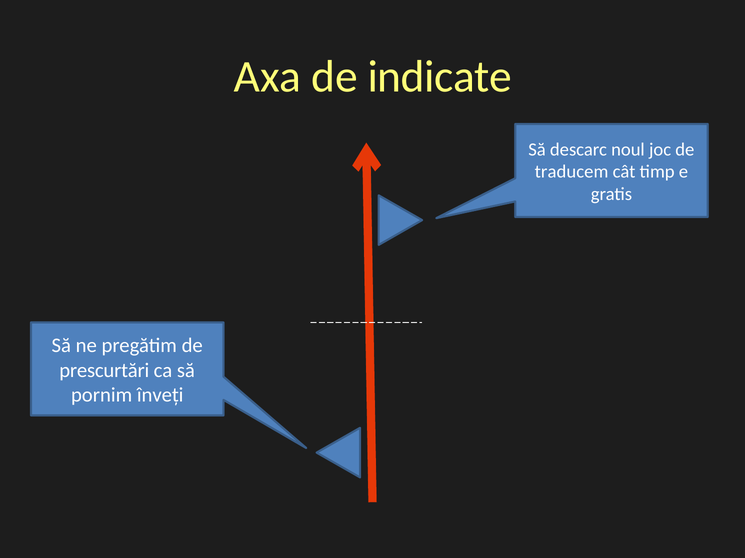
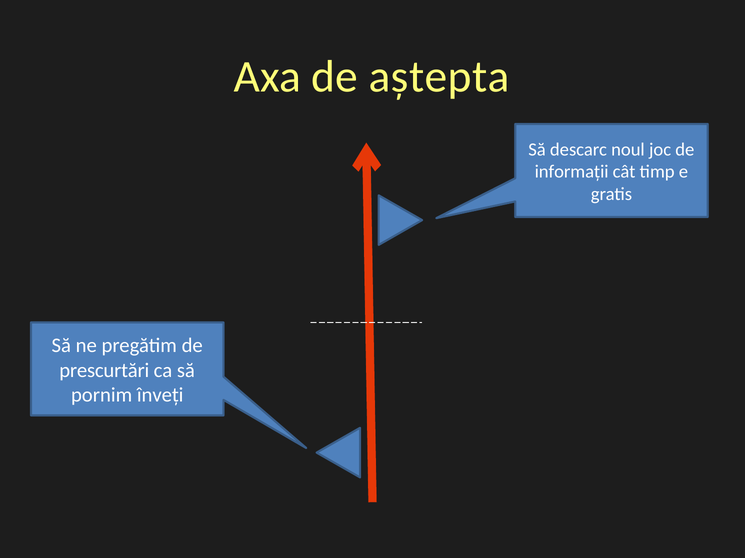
indicate: indicate -> aștepta
traducem: traducem -> informații
